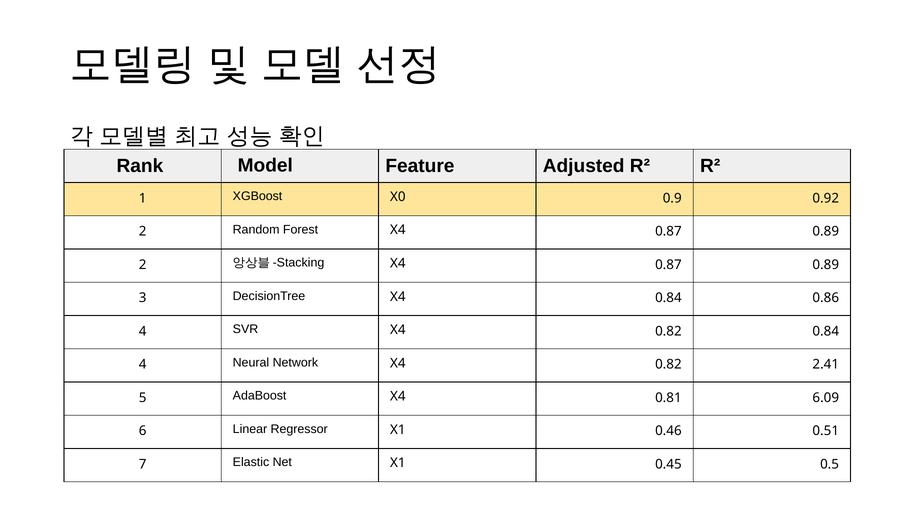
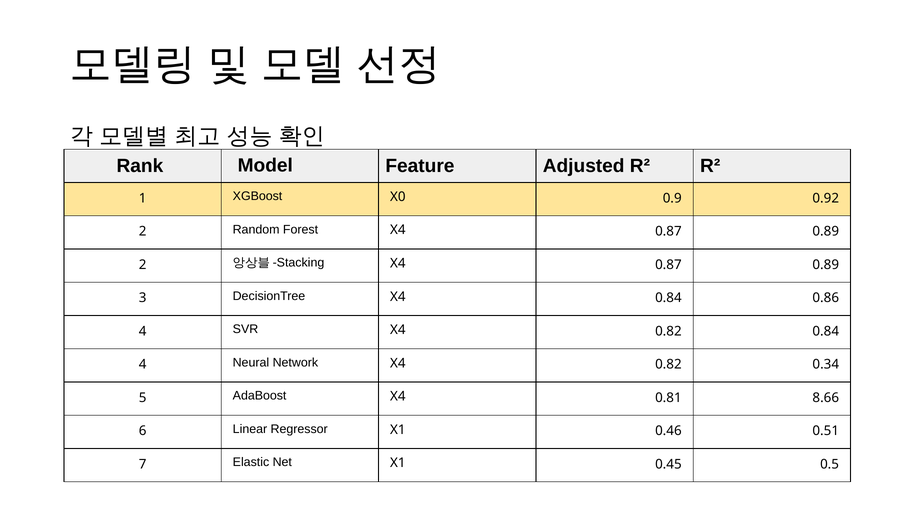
2.41: 2.41 -> 0.34
6.09: 6.09 -> 8.66
